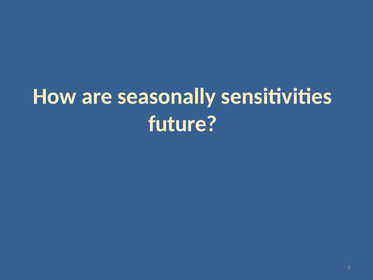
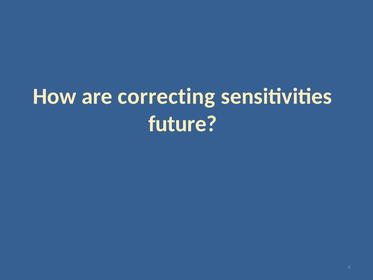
seasonally: seasonally -> correcting
